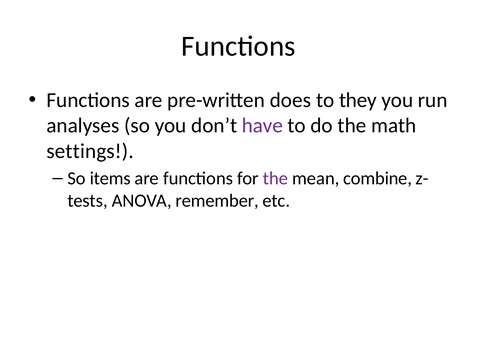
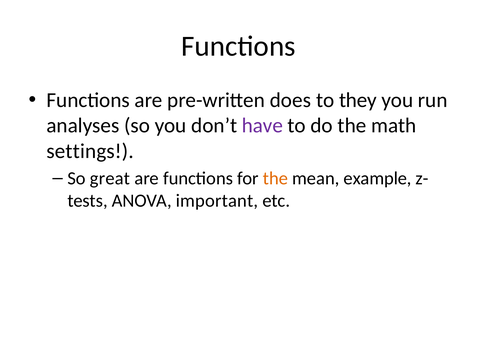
items: items -> great
the at (275, 178) colour: purple -> orange
combine: combine -> example
remember: remember -> important
